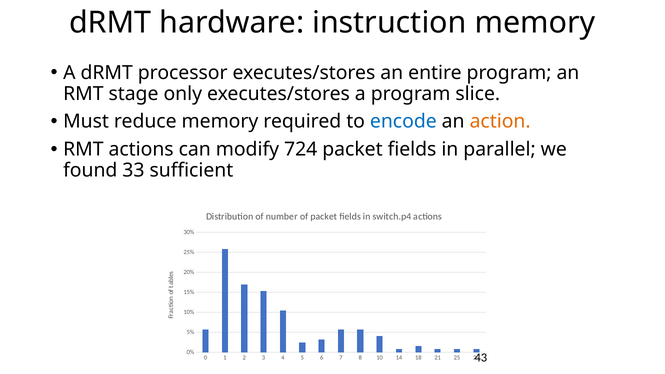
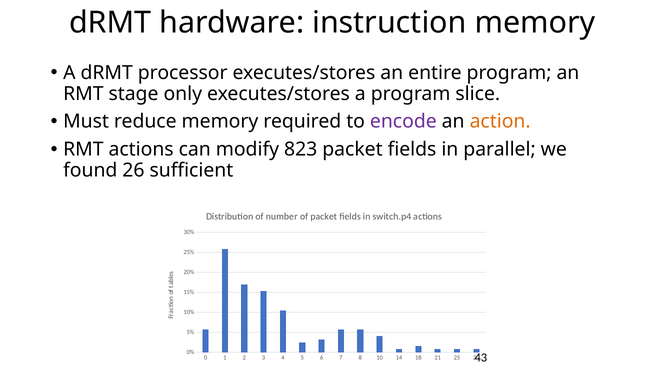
encode colour: blue -> purple
724: 724 -> 823
33: 33 -> 26
